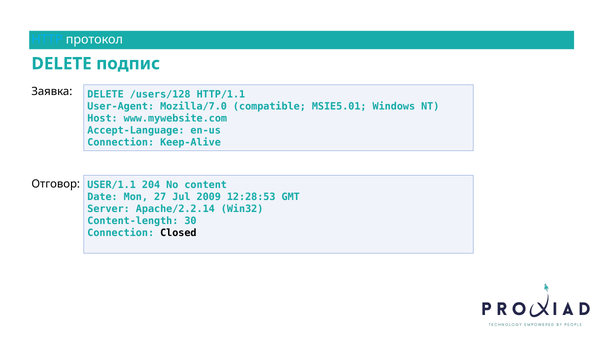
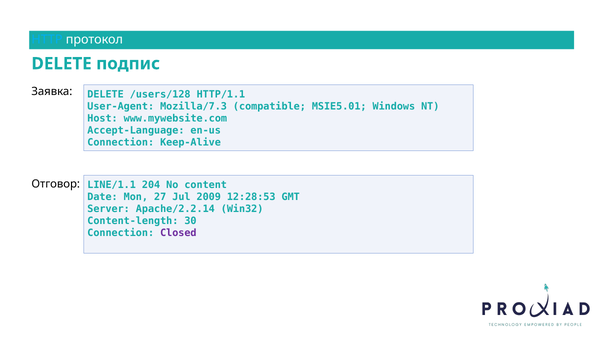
Mozilla/7.0: Mozilla/7.0 -> Mozilla/7.3
USER/1.1: USER/1.1 -> LINE/1.1
Closed colour: black -> purple
